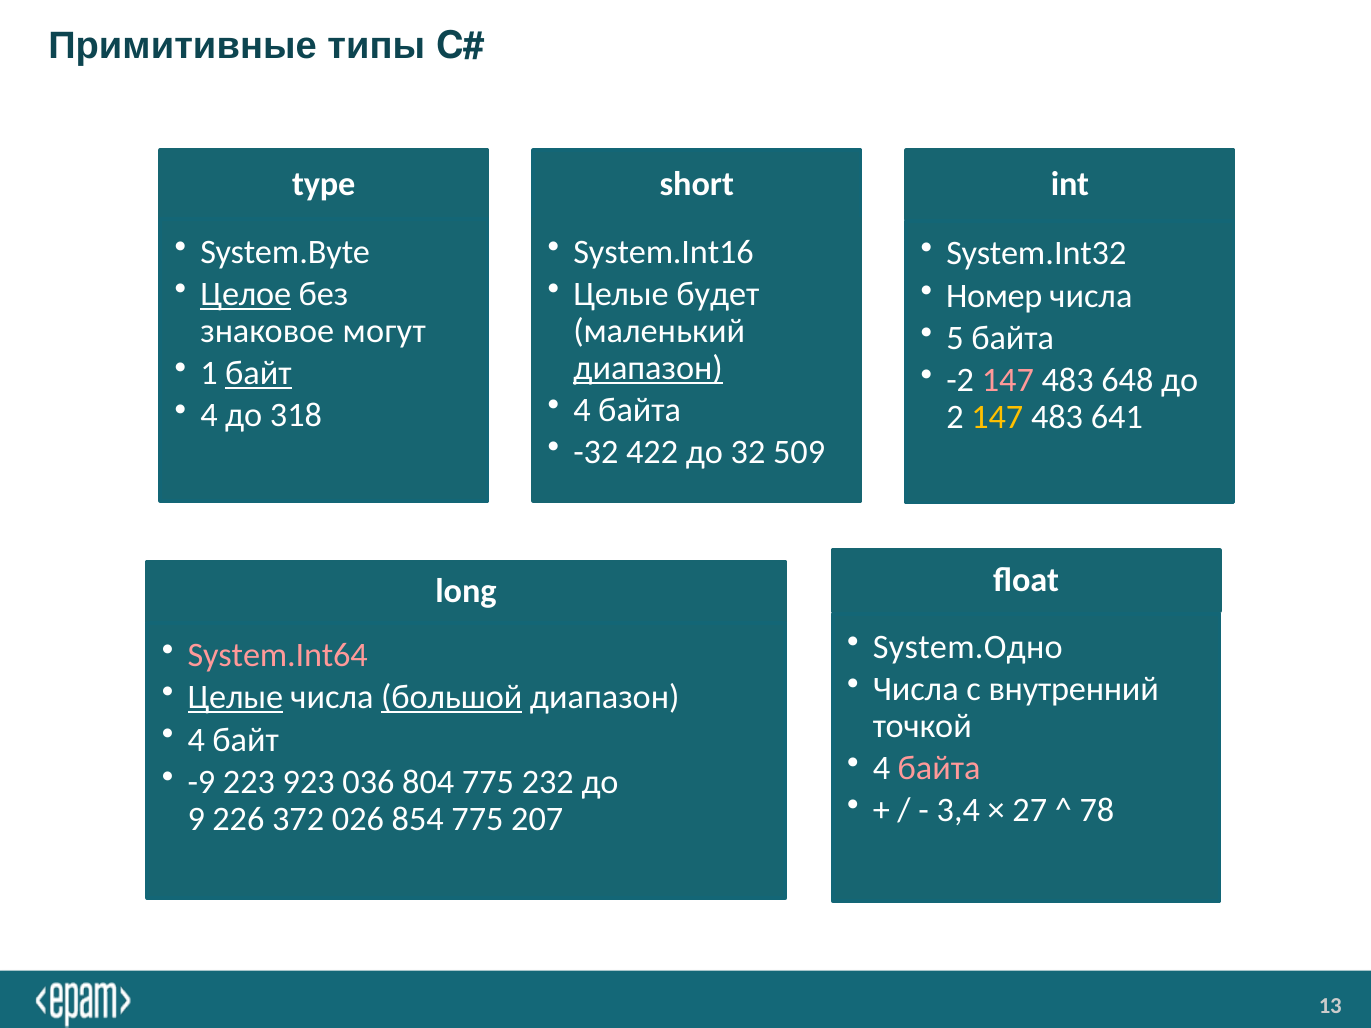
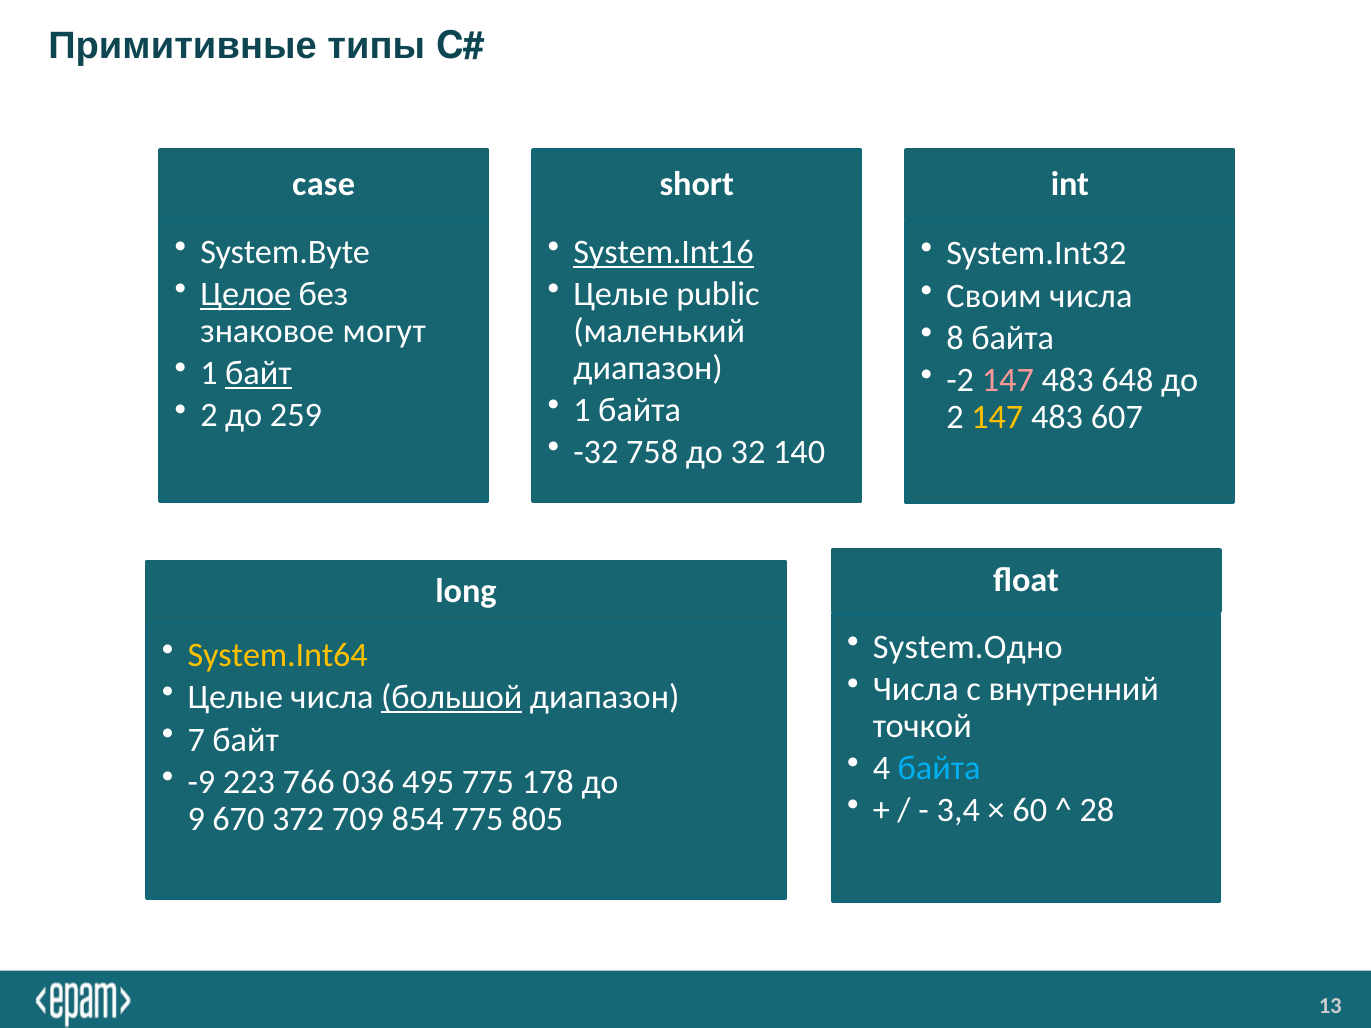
type: type -> case
System.Int16 underline: none -> present
будет: будет -> public
Номер: Номер -> Своим
5: 5 -> 8
диапазон at (648, 368) underline: present -> none
4 at (582, 410): 4 -> 1
4 at (209, 416): 4 -> 2
318: 318 -> 259
641: 641 -> 607
422: 422 -> 758
509: 509 -> 140
System.Int64 colour: pink -> yellow
Целые at (235, 698) underline: present -> none
4 at (196, 740): 4 -> 7
байта at (939, 768) colour: pink -> light blue
923: 923 -> 766
804: 804 -> 495
232: 232 -> 178
27: 27 -> 60
78: 78 -> 28
226: 226 -> 670
026: 026 -> 709
207: 207 -> 805
